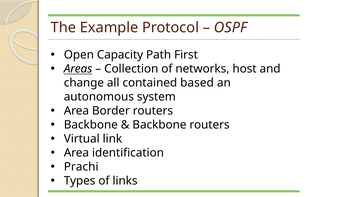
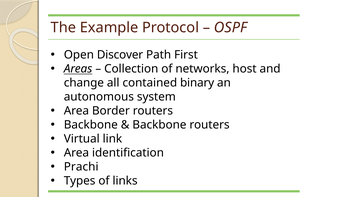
Capacity: Capacity -> Discover
based: based -> binary
